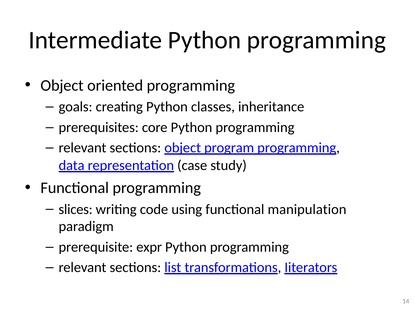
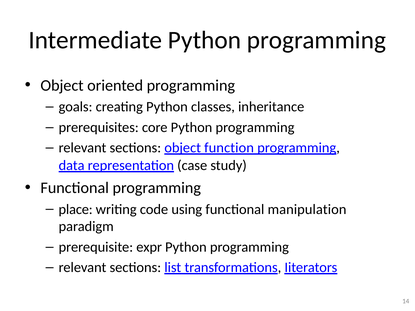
program: program -> function
slices: slices -> place
